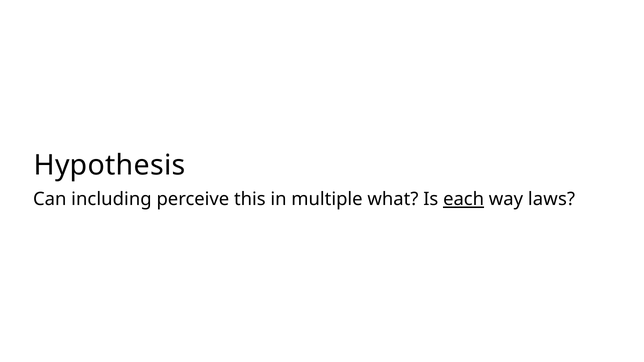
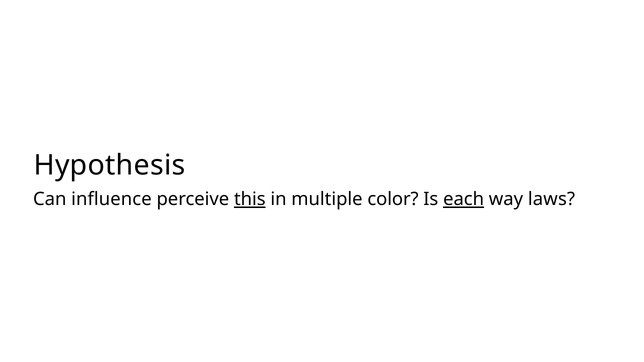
including: including -> influence
this underline: none -> present
what: what -> color
